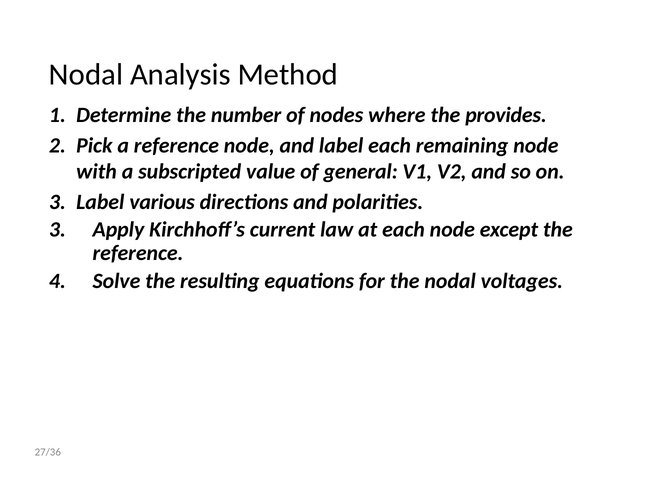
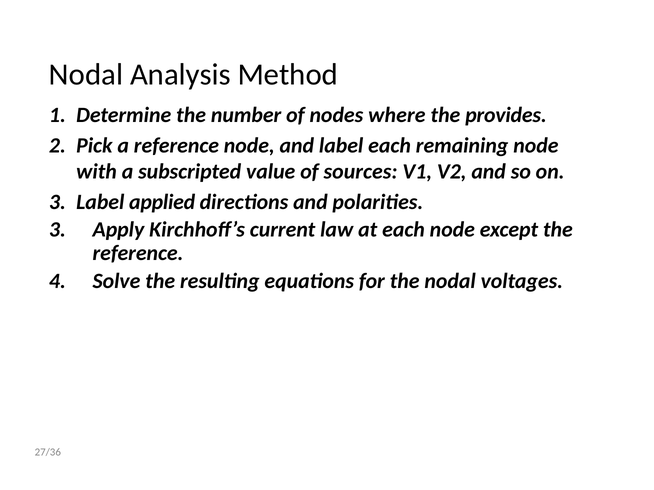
general: general -> sources
various: various -> applied
